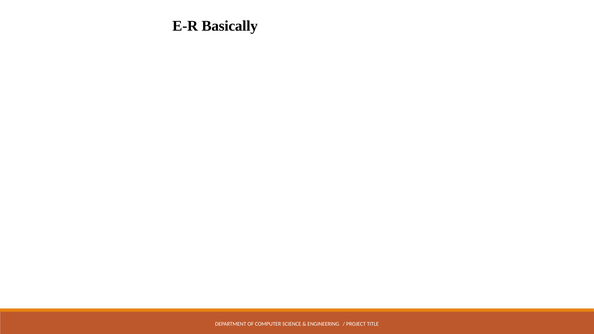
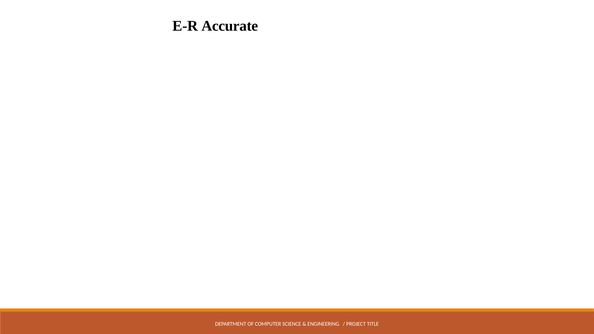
Basically: Basically -> Accurate
